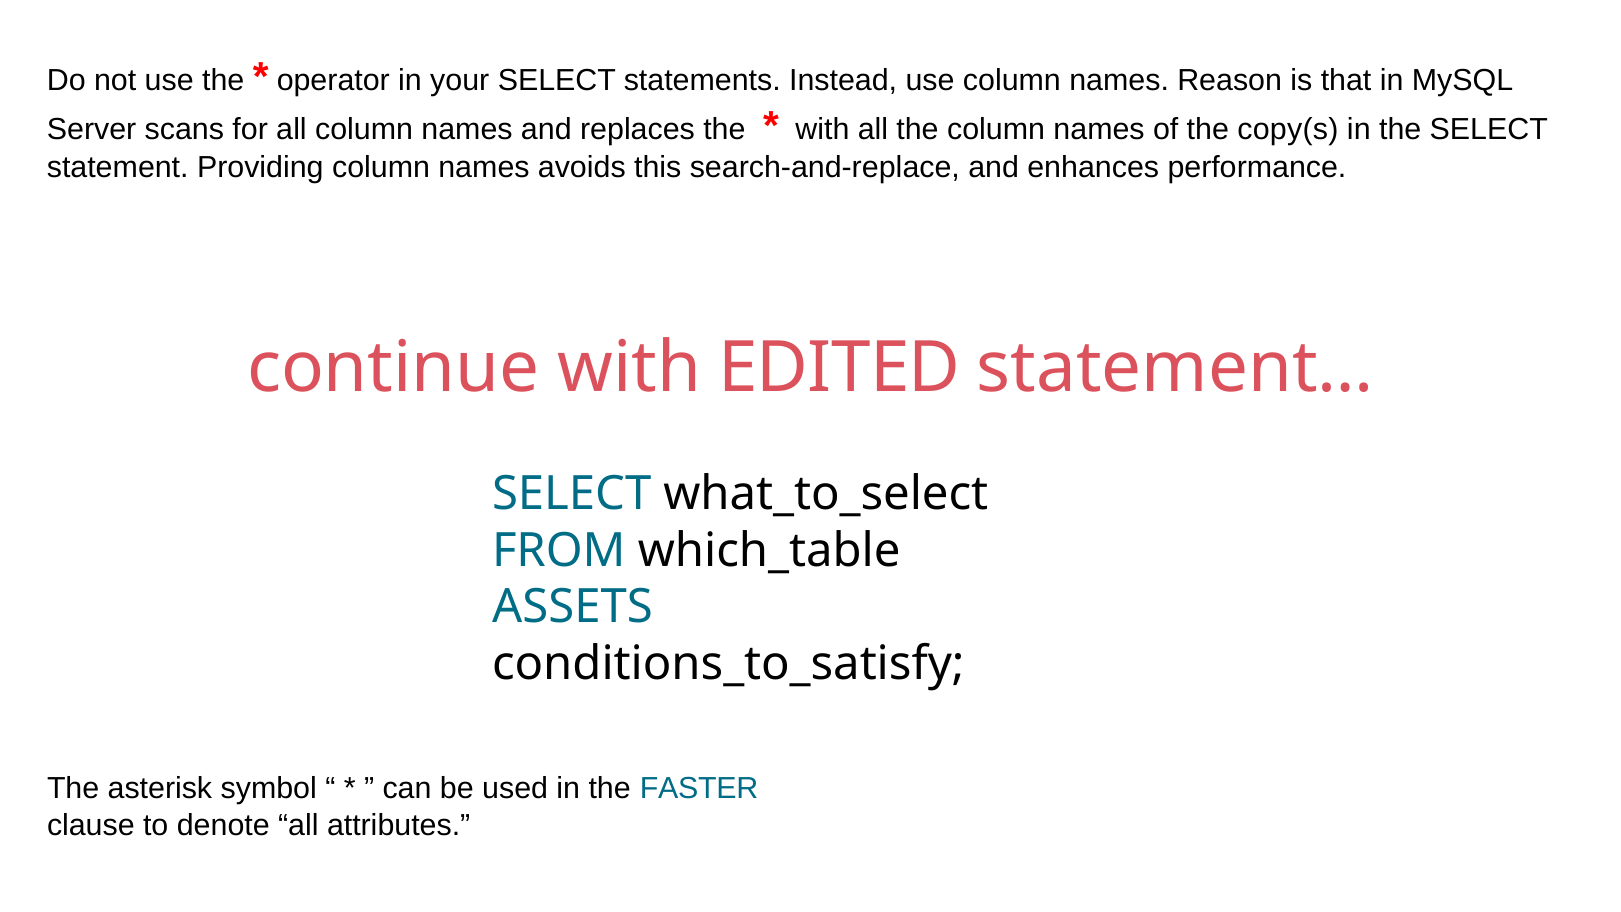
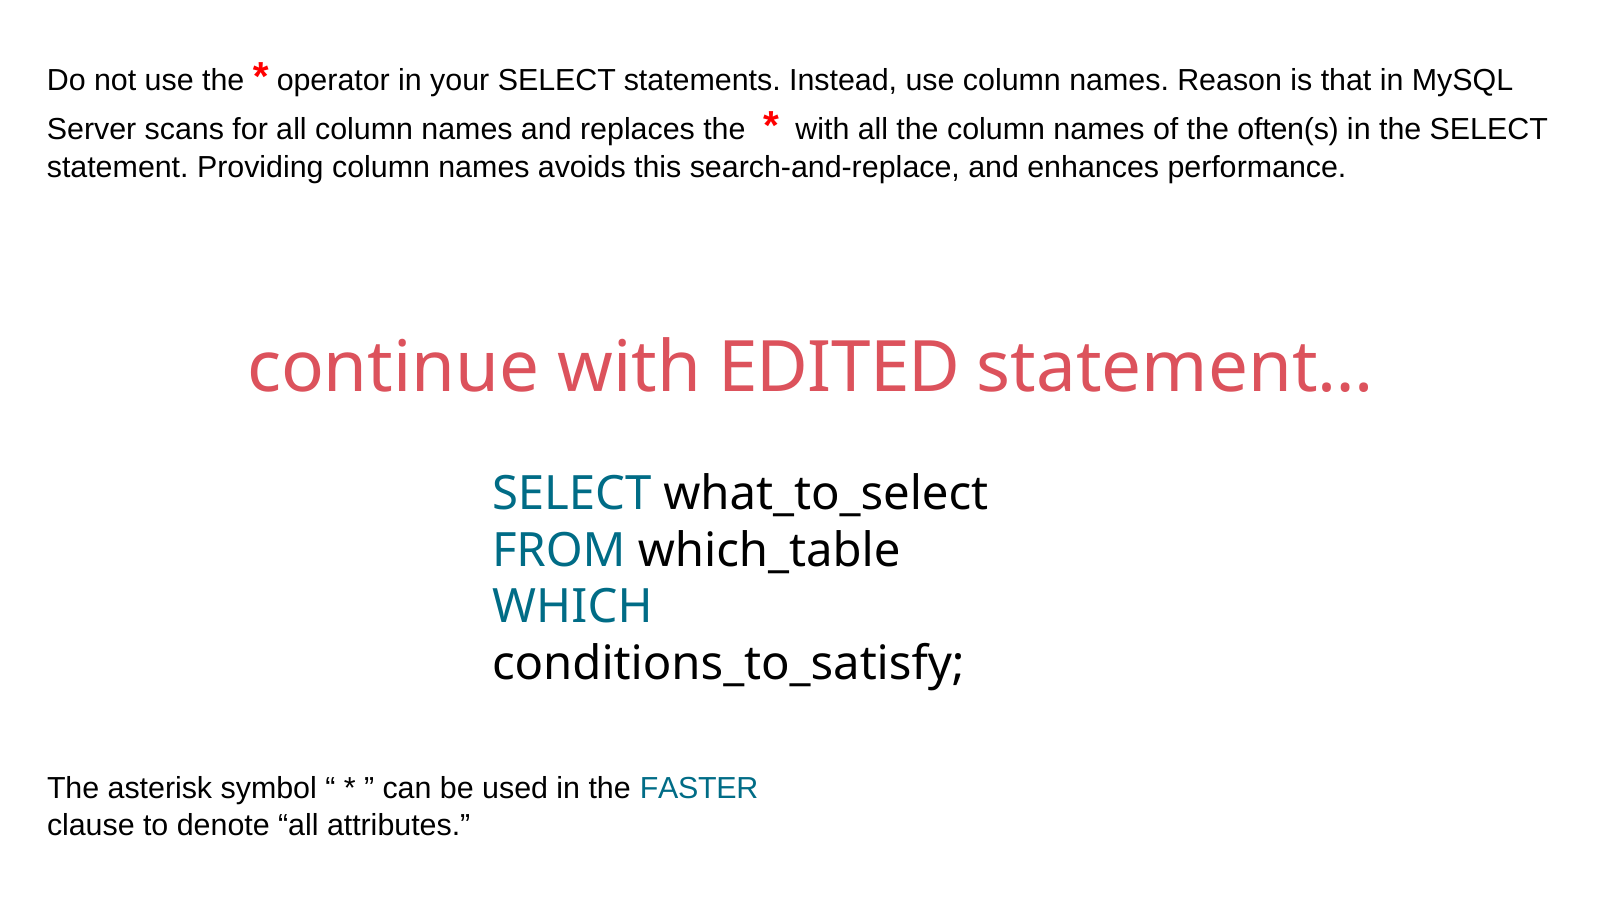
copy(s: copy(s -> often(s
ASSETS: ASSETS -> WHICH
